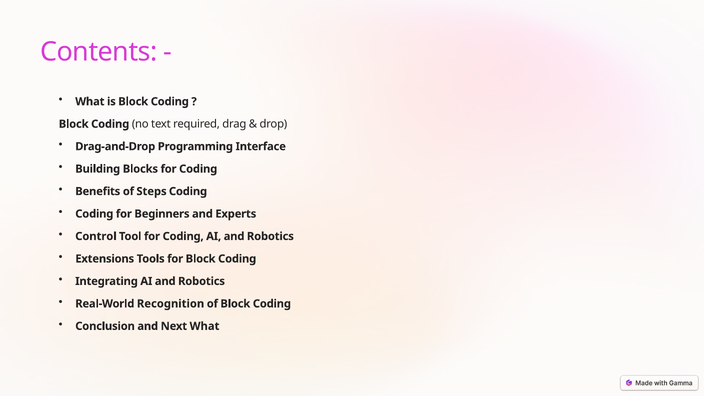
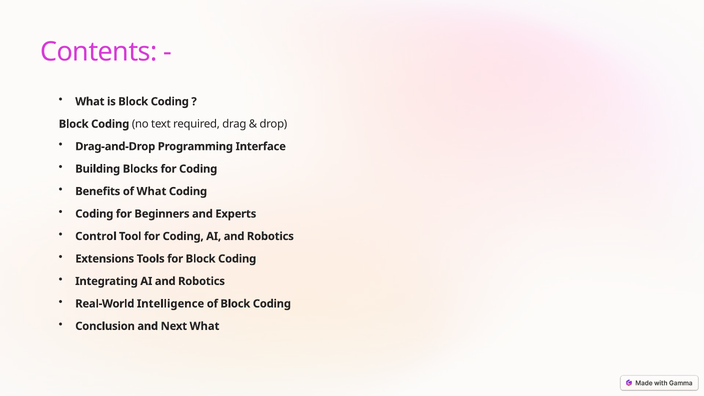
of Steps: Steps -> What
Recognition: Recognition -> Intelligence
